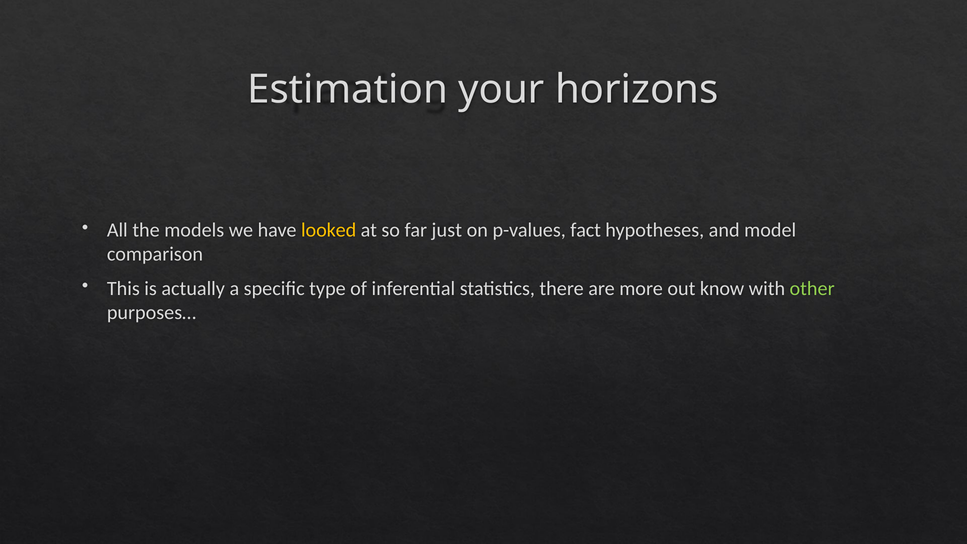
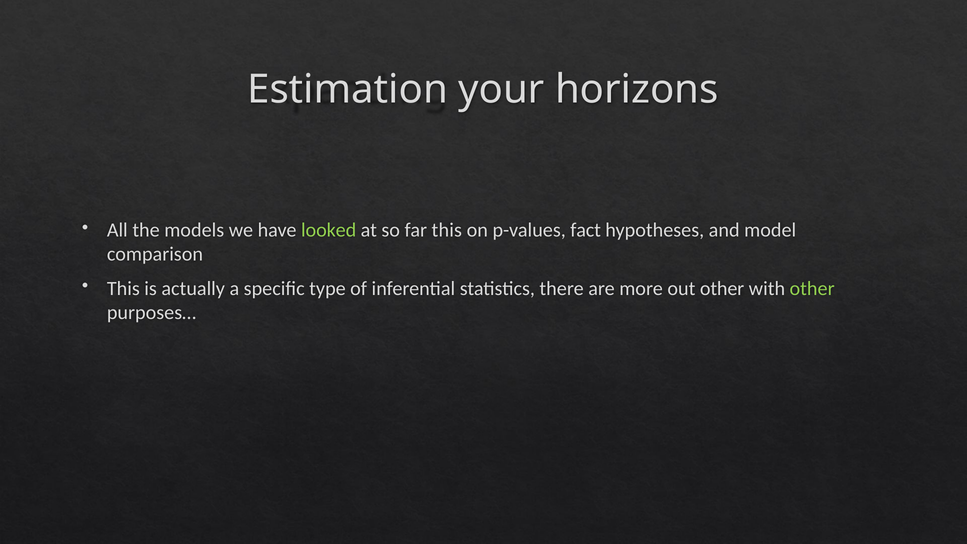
looked colour: yellow -> light green
far just: just -> this
out know: know -> other
